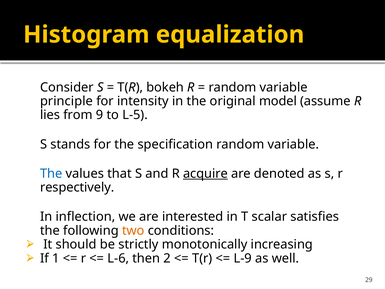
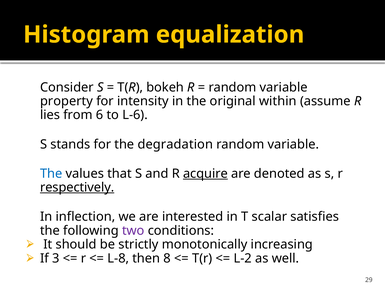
principle: principle -> property
model: model -> within
9: 9 -> 6
L-5: L-5 -> L-6
specification: specification -> degradation
respectively underline: none -> present
two colour: orange -> purple
1: 1 -> 3
L-6: L-6 -> L-8
2: 2 -> 8
L-9: L-9 -> L-2
